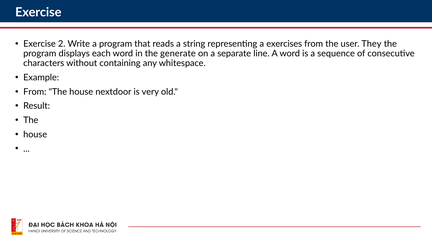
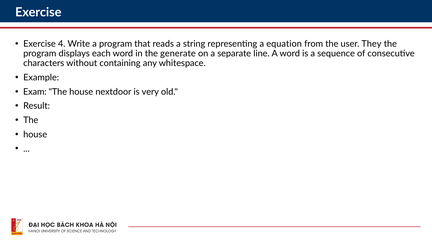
2: 2 -> 4
exercises: exercises -> equation
From at (35, 92): From -> Exam
